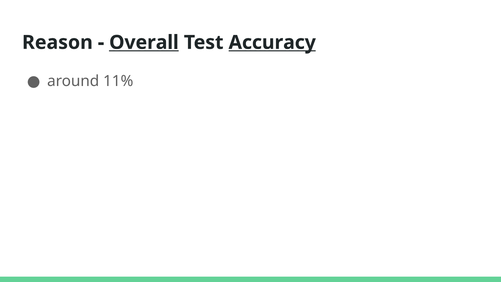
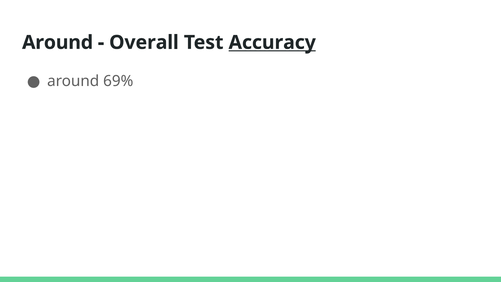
Reason at (57, 42): Reason -> Around
Overall underline: present -> none
11%: 11% -> 69%
